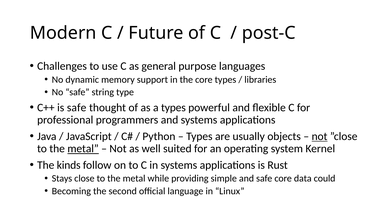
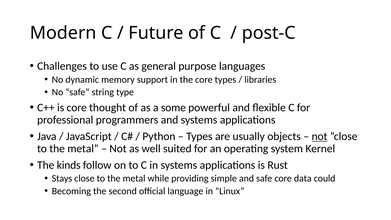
is safe: safe -> core
a types: types -> some
metal at (83, 149) underline: present -> none
